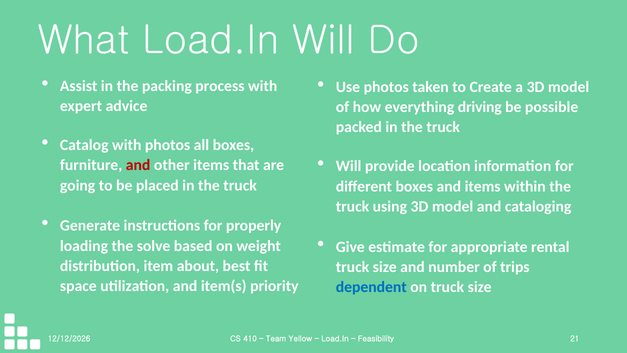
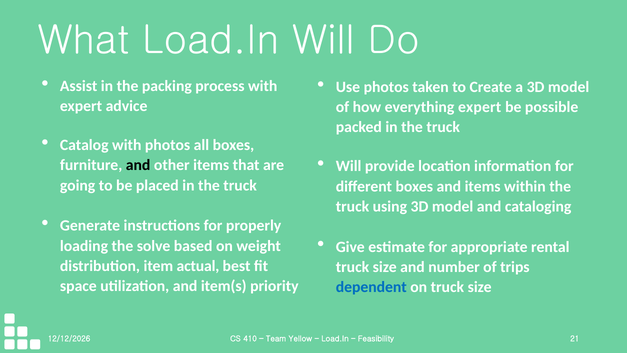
everything driving: driving -> expert
and at (138, 165) colour: red -> black
about: about -> actual
